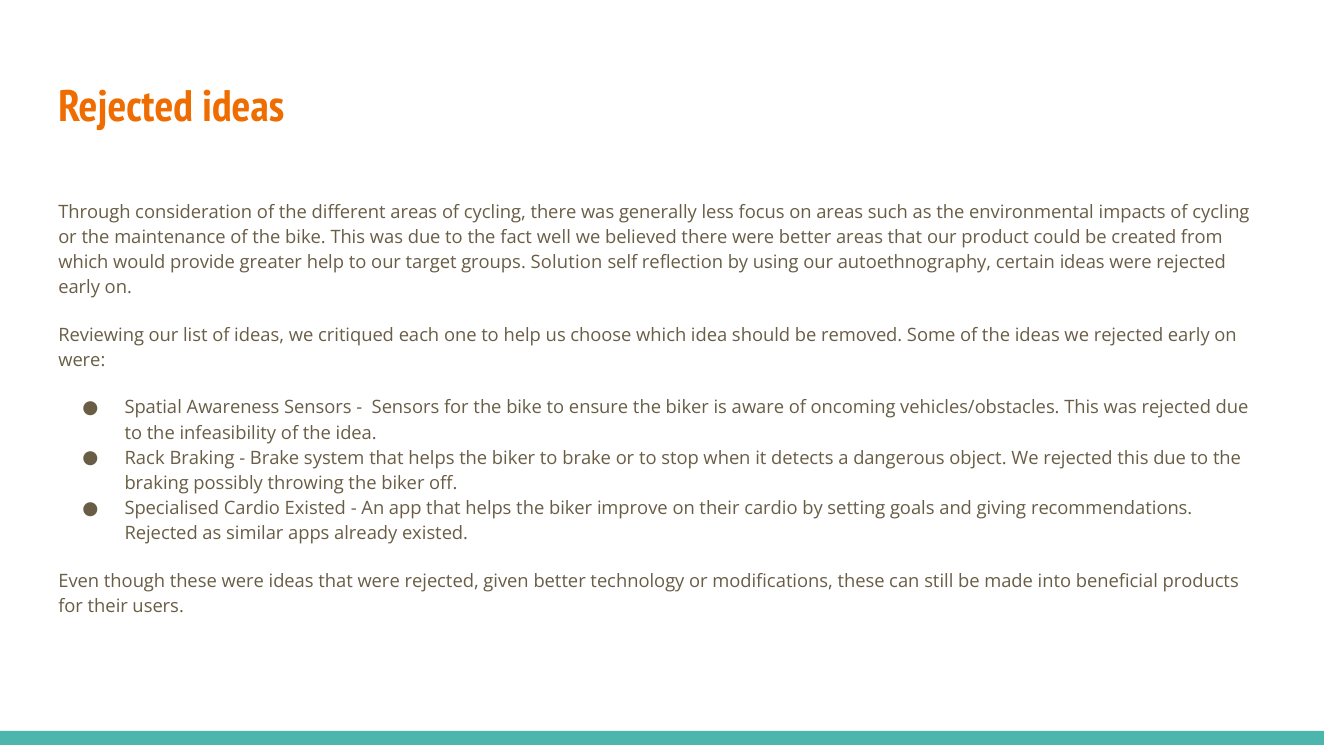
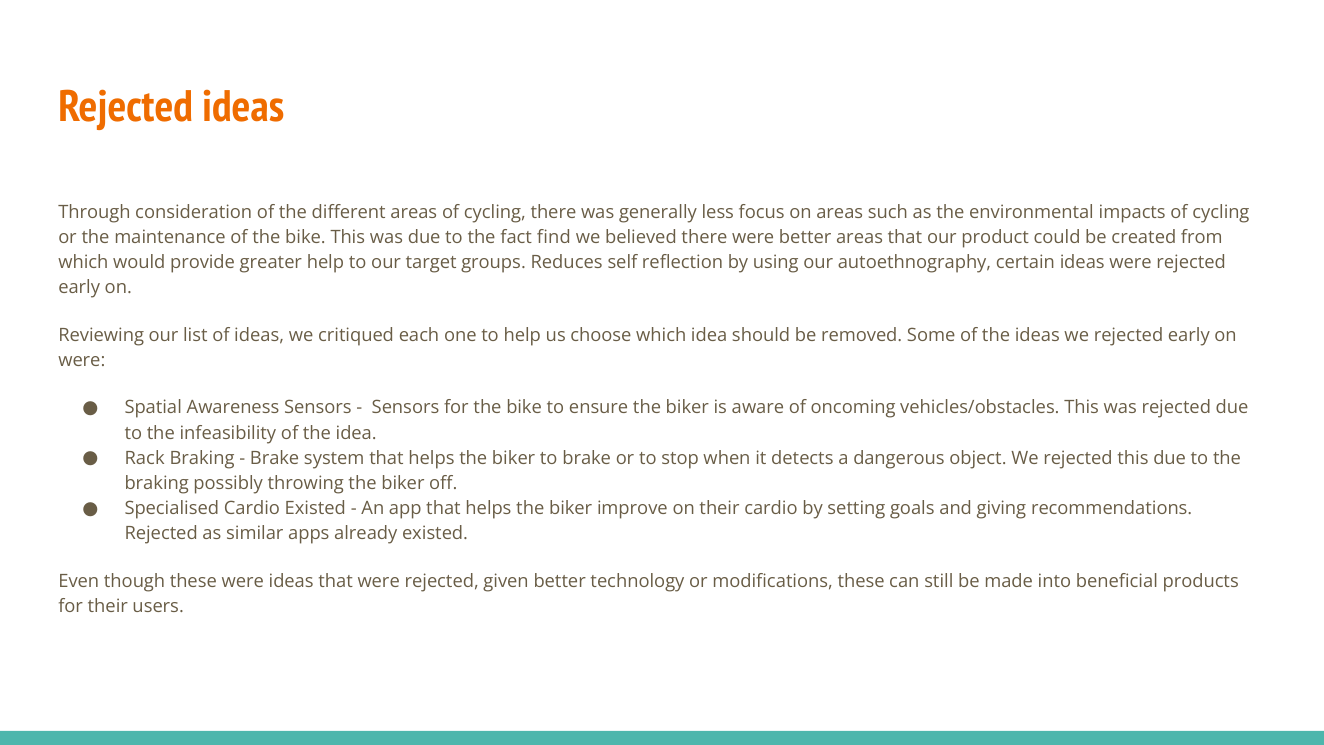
well: well -> find
Solution: Solution -> Reduces
